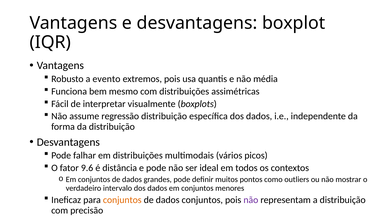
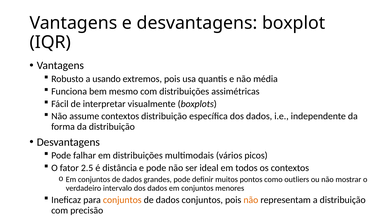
evento: evento -> usando
assume regressão: regressão -> contextos
9.6: 9.6 -> 2.5
não at (251, 200) colour: purple -> orange
